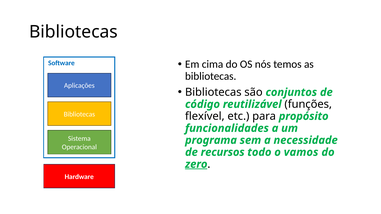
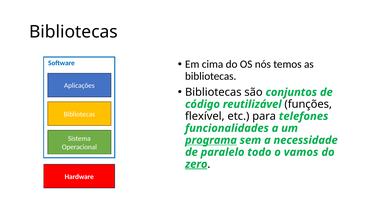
propósito: propósito -> telefones
programa underline: none -> present
recursos: recursos -> paralelo
